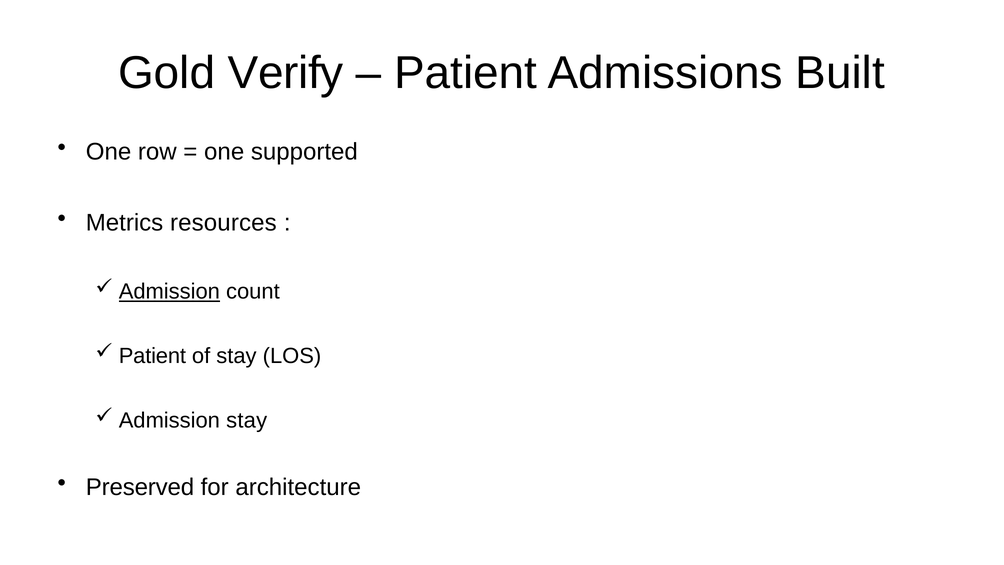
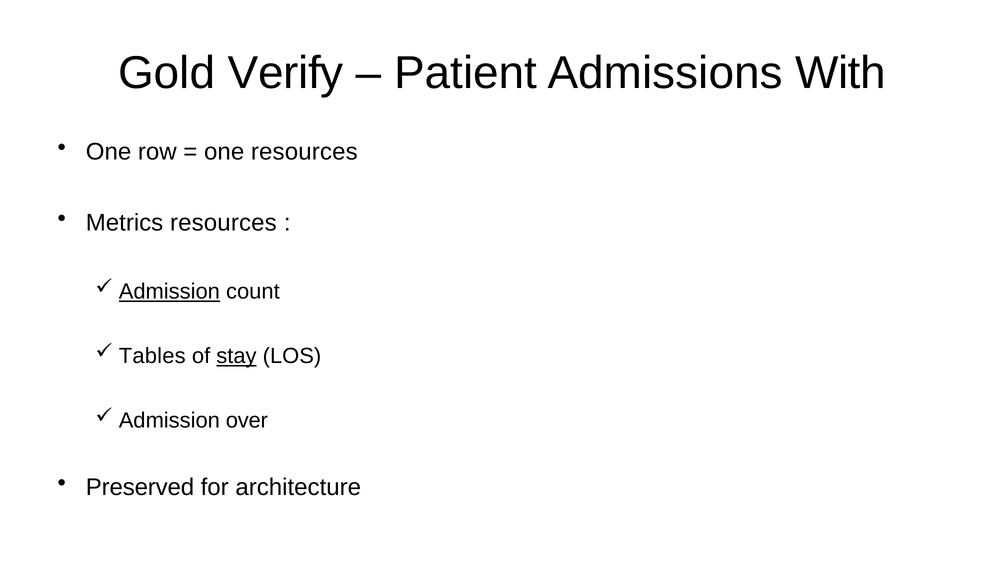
Built: Built -> With
one supported: supported -> resources
Patient at (152, 356): Patient -> Tables
stay at (236, 356) underline: none -> present
Admission stay: stay -> over
